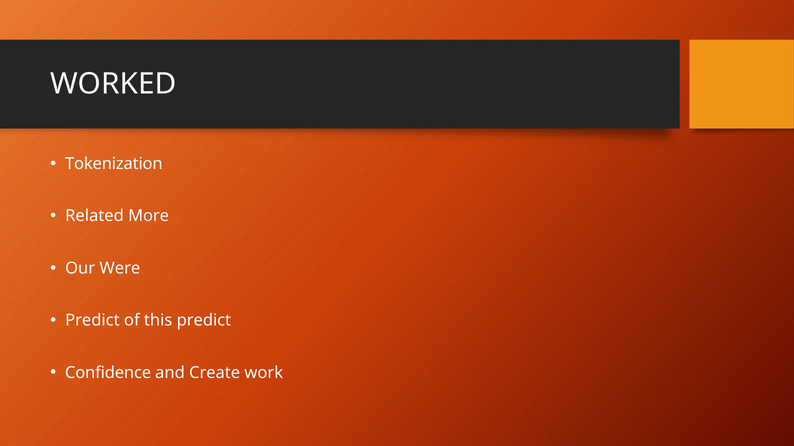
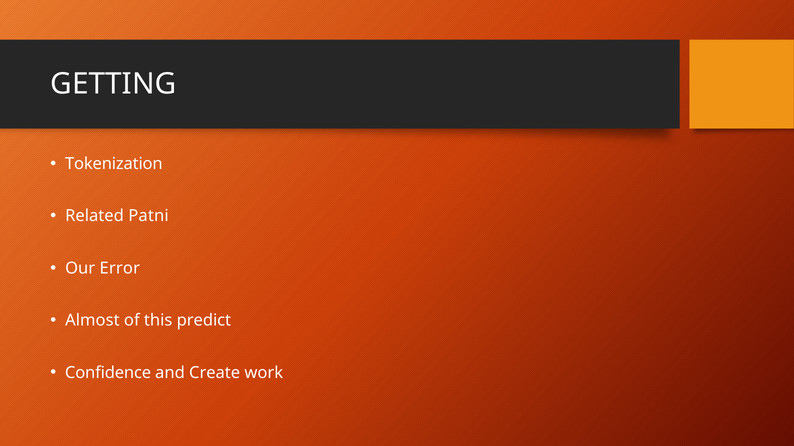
WORKED: WORKED -> GETTING
More: More -> Patni
Were: Were -> Error
Predict at (92, 321): Predict -> Almost
